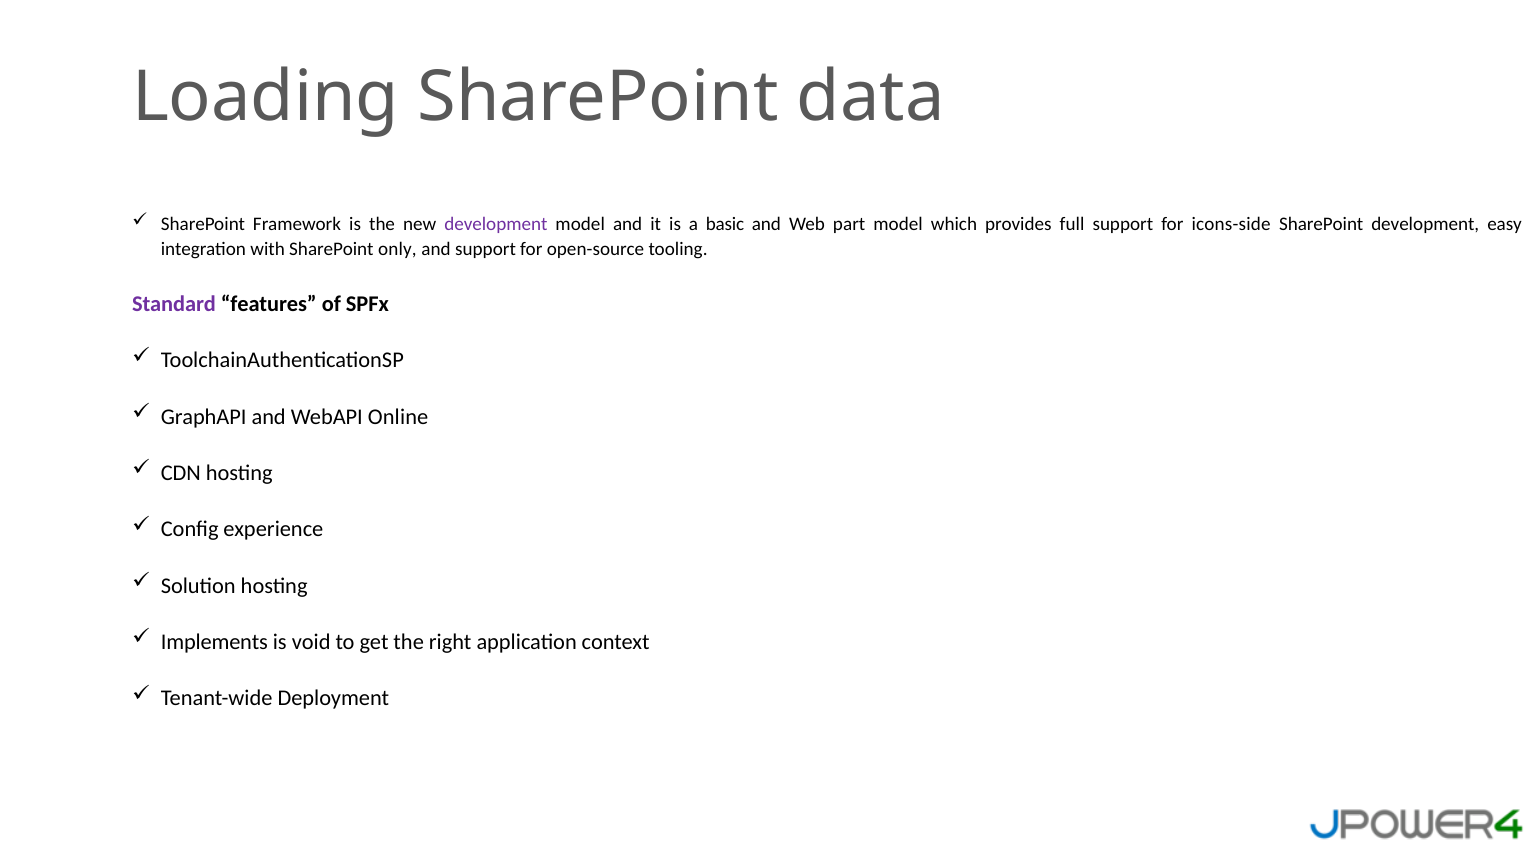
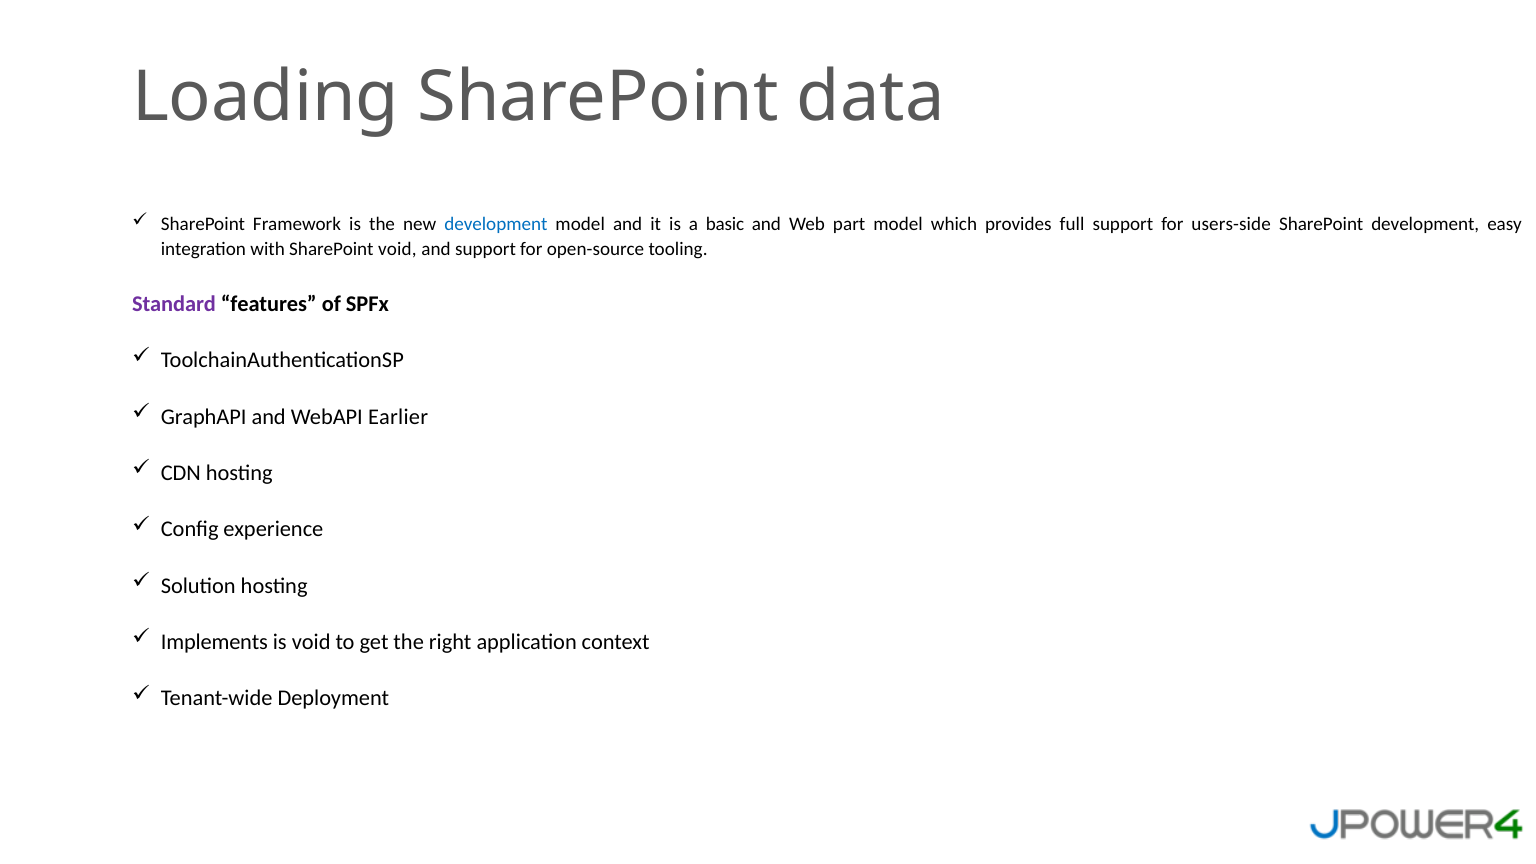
development at (496, 224) colour: purple -> blue
icons-side: icons-side -> users-side
SharePoint only: only -> void
Online: Online -> Earlier
